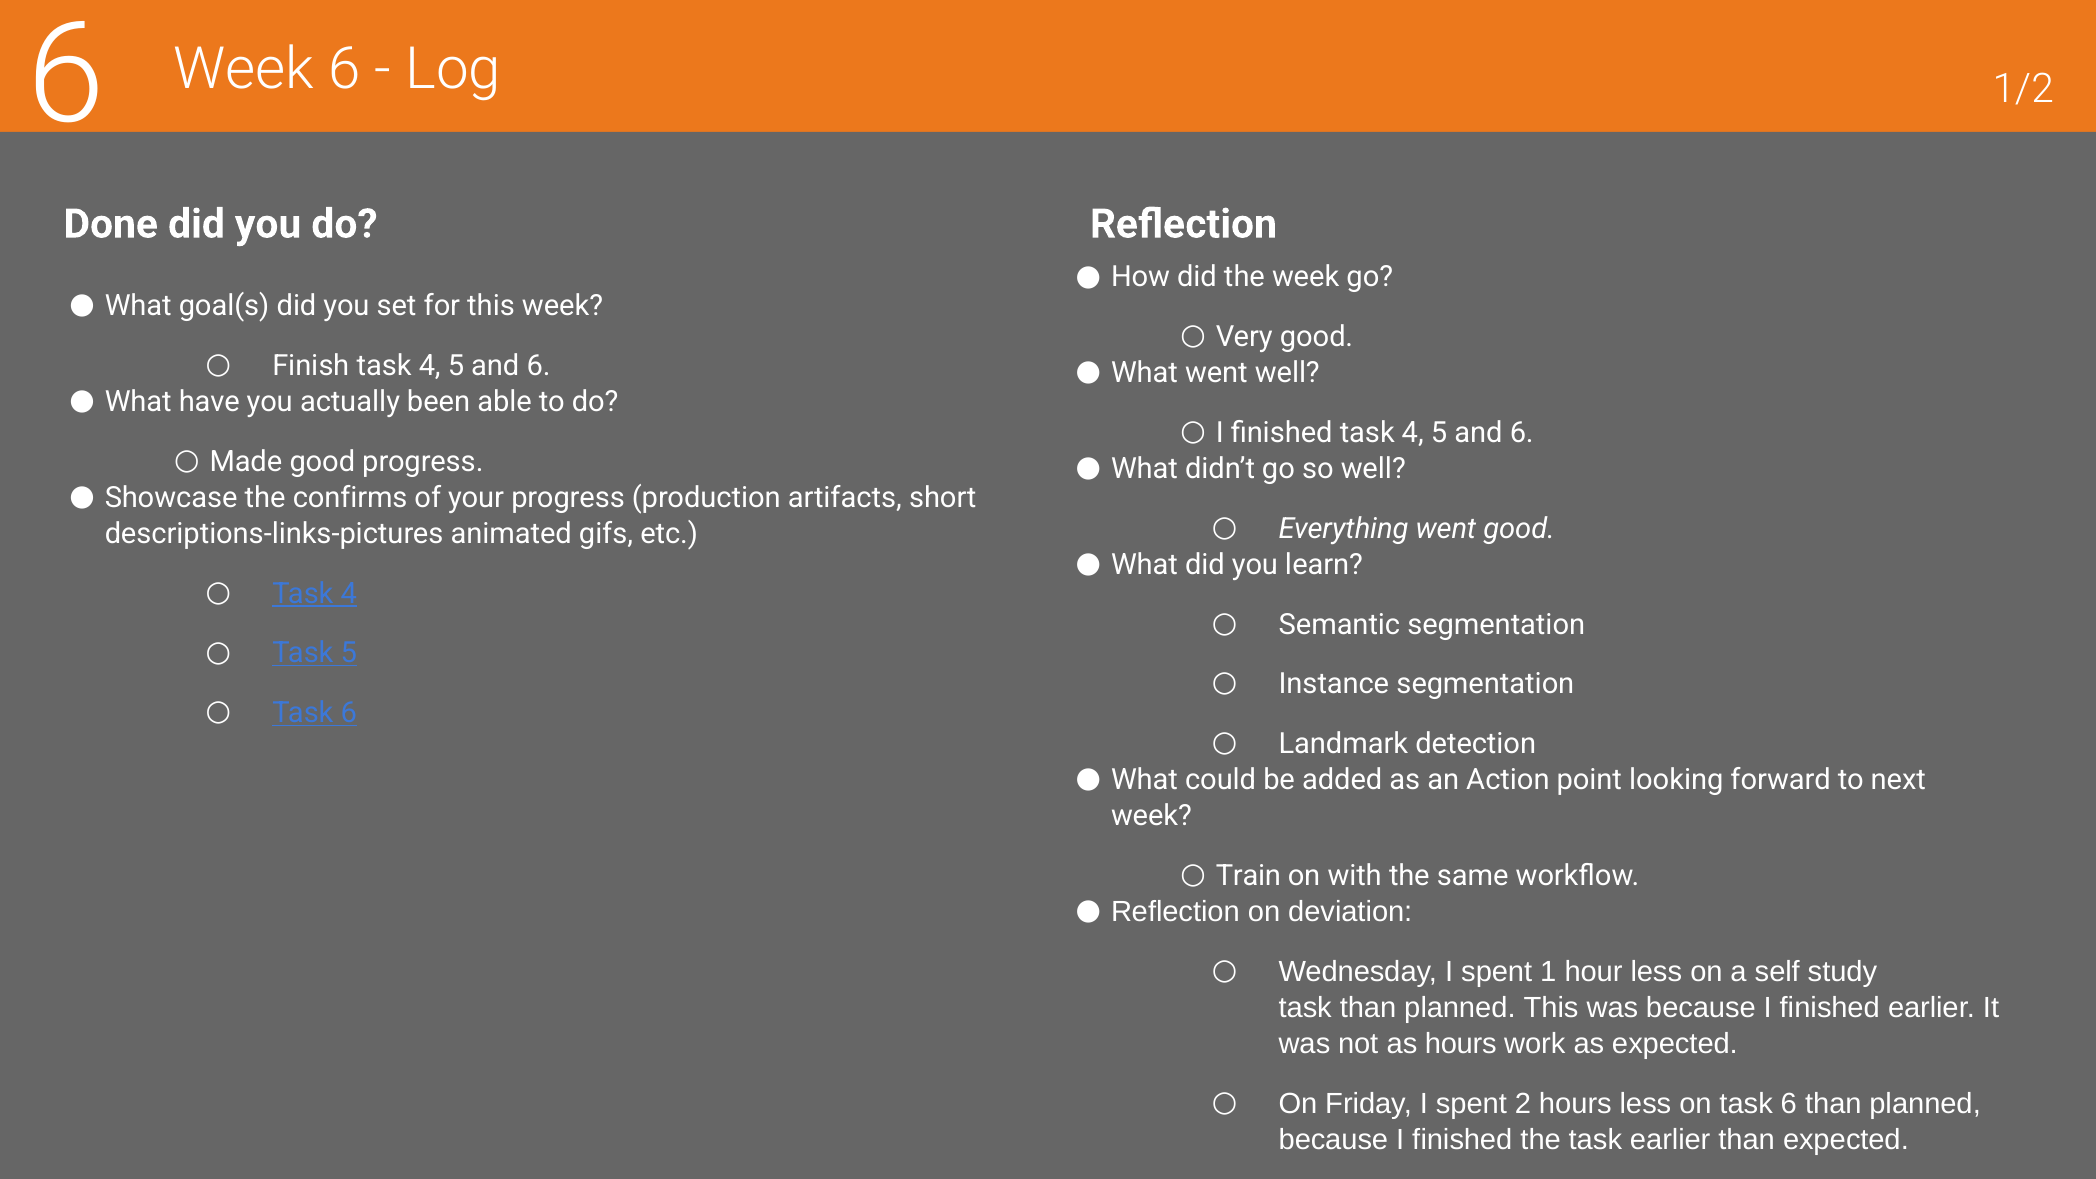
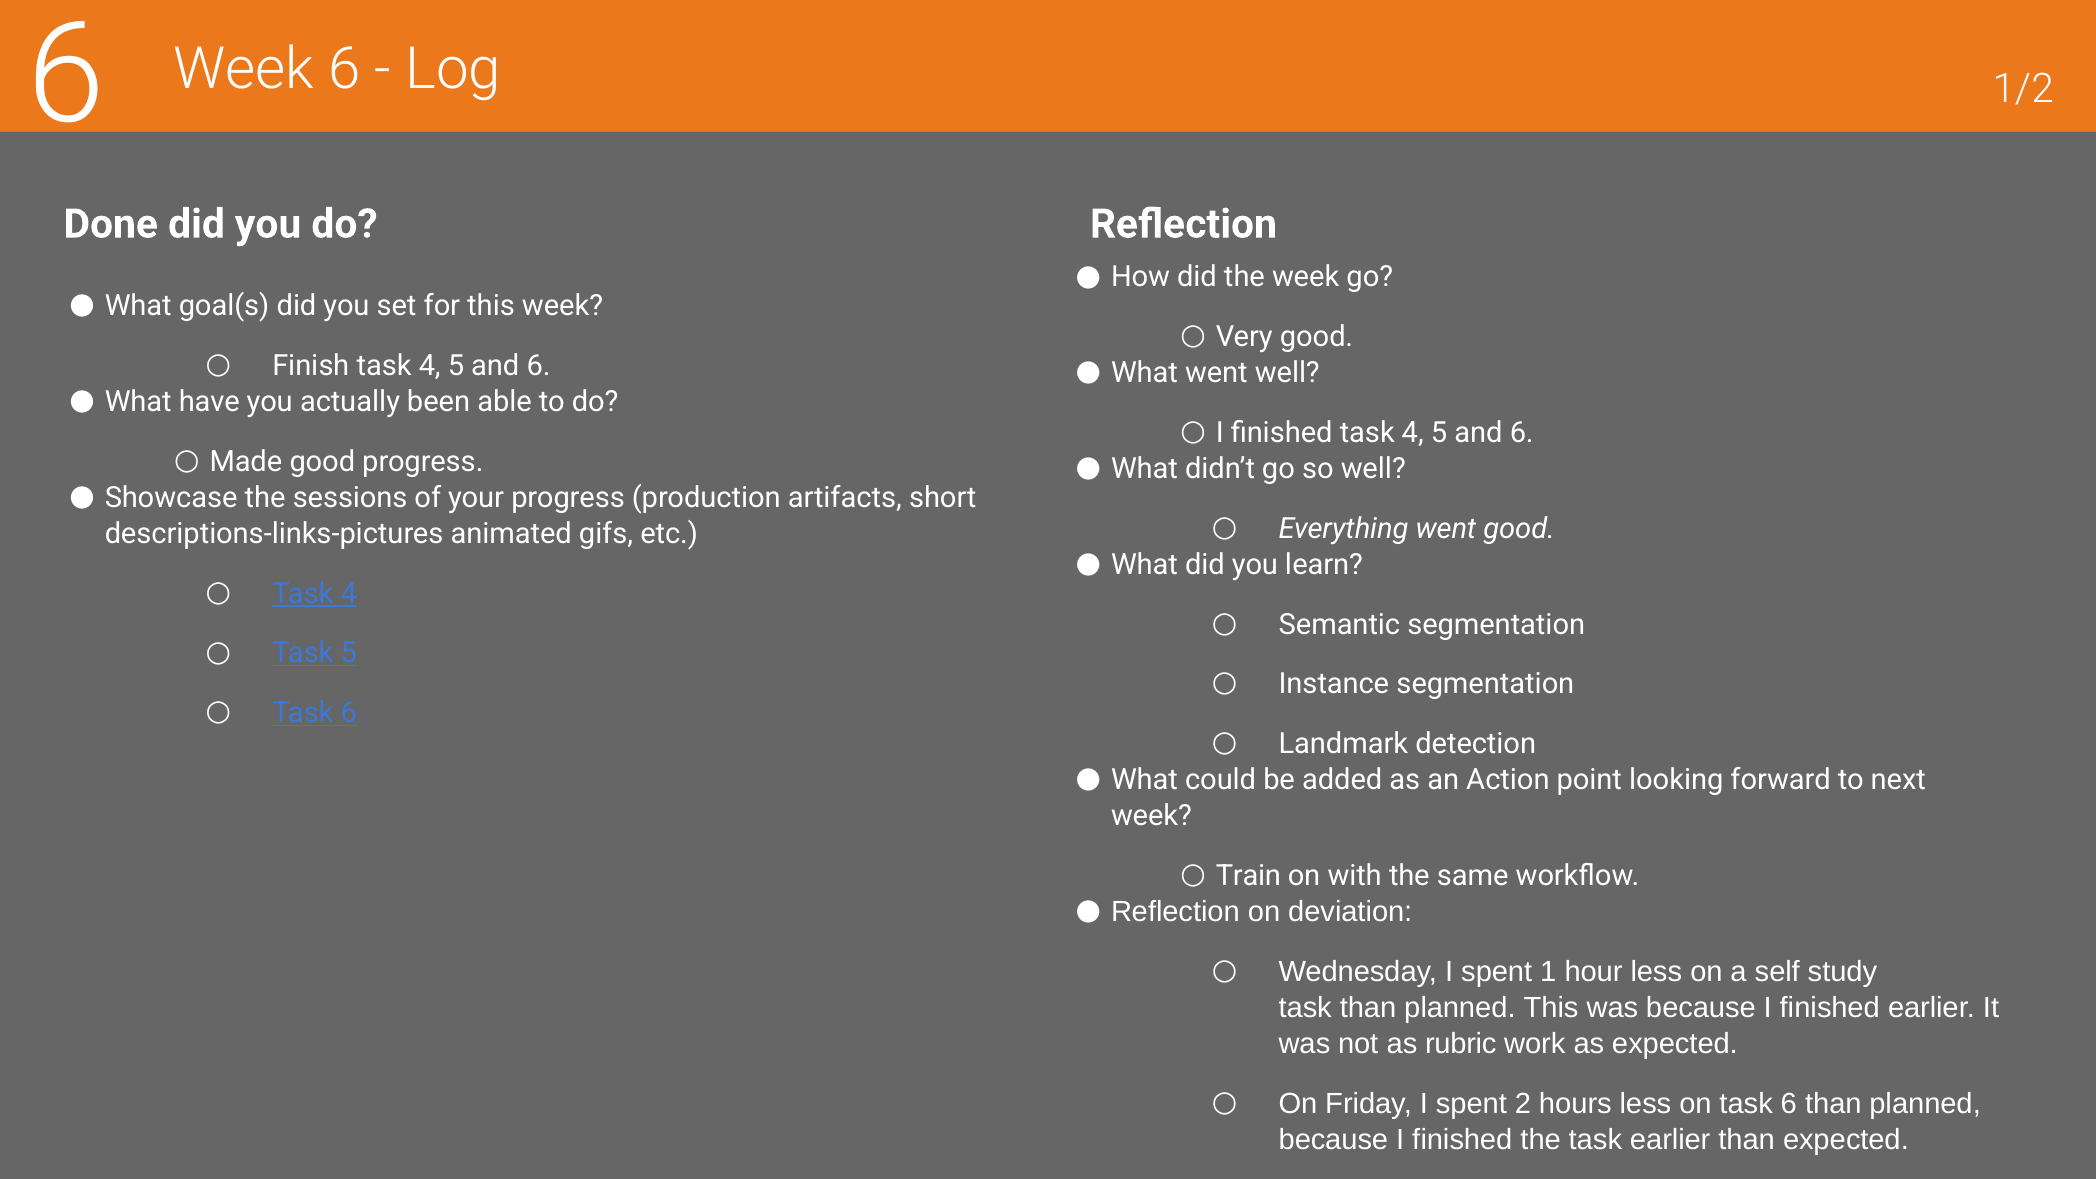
confirms: confirms -> sessions
as hours: hours -> rubric
